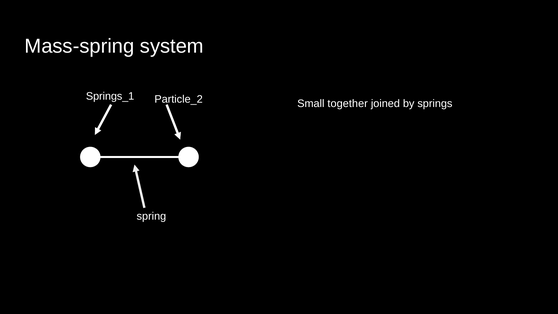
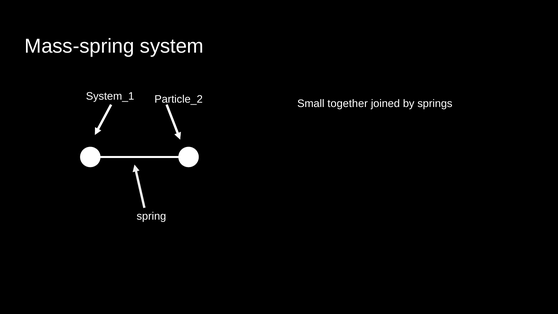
Springs_1: Springs_1 -> System_1
